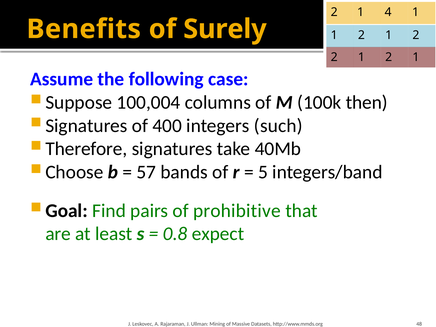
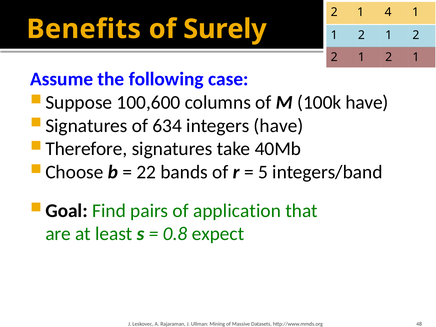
100,004: 100,004 -> 100,600
100k then: then -> have
400: 400 -> 634
integers such: such -> have
57: 57 -> 22
prohibitive: prohibitive -> application
